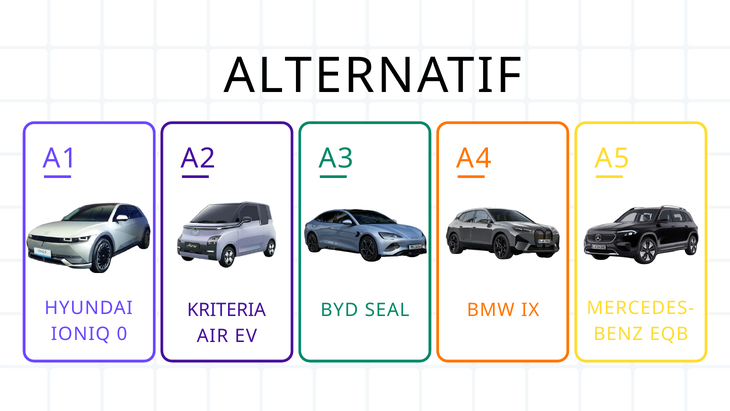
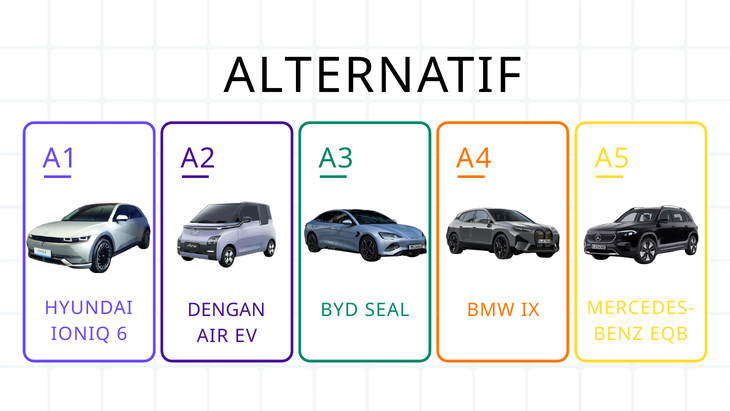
KRITERIA: KRITERIA -> DENGAN
0: 0 -> 6
